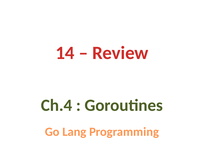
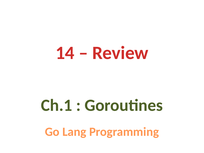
Ch.4: Ch.4 -> Ch.1
